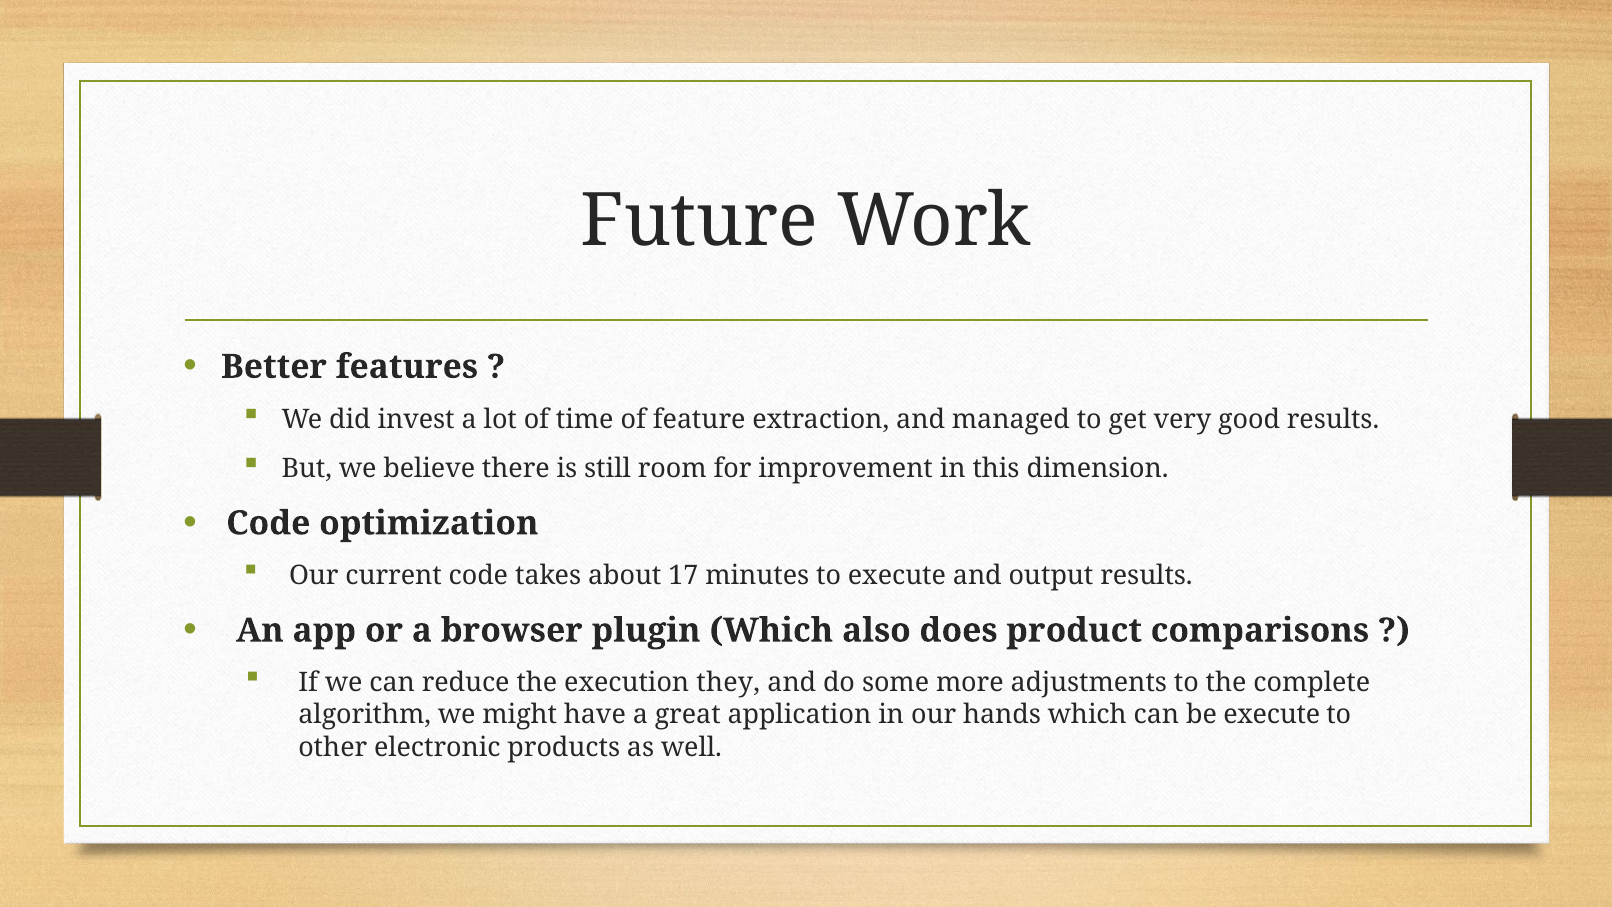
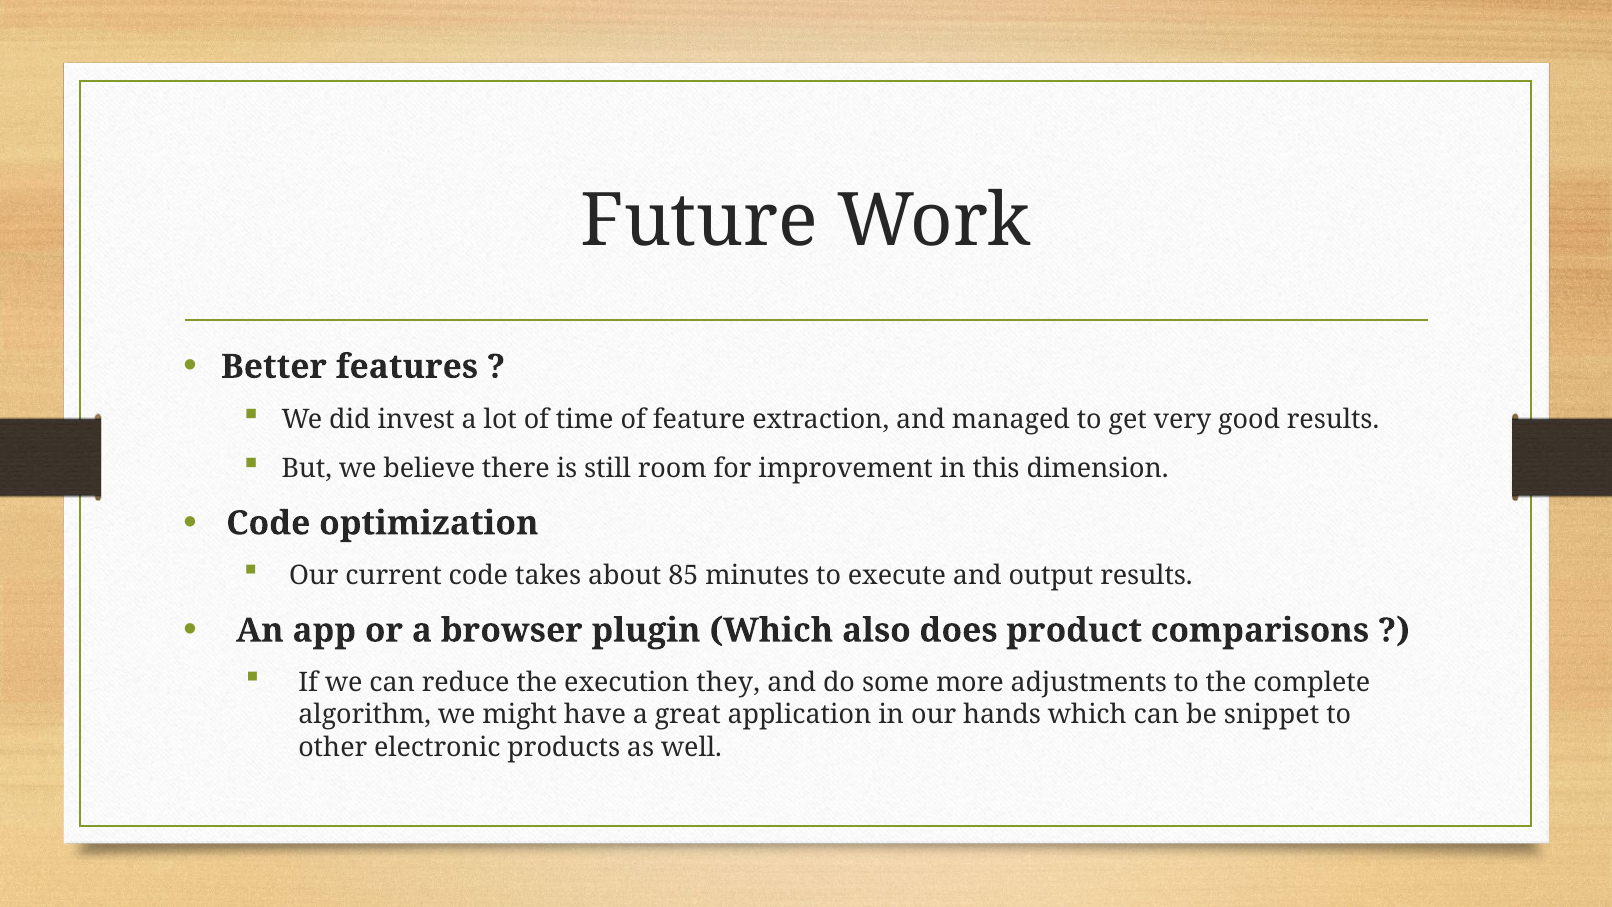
17: 17 -> 85
be execute: execute -> snippet
